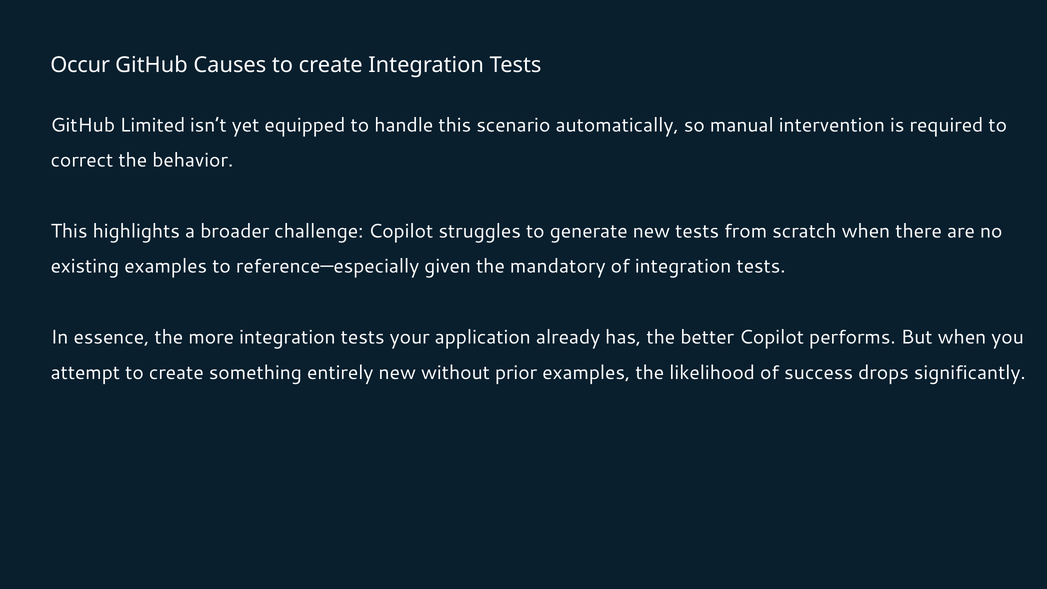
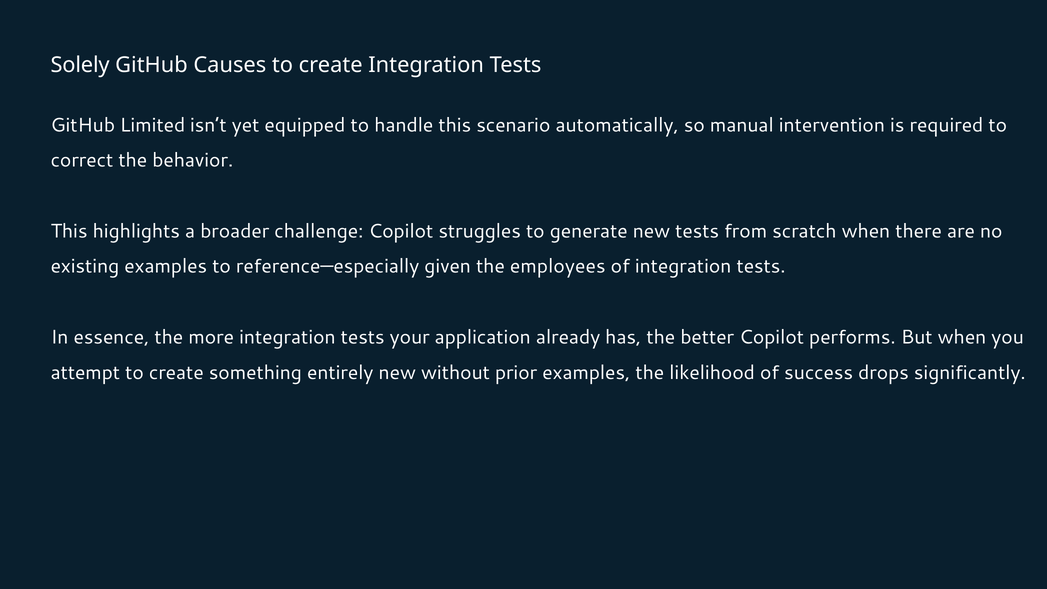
Occur: Occur -> Solely
mandatory: mandatory -> employees
